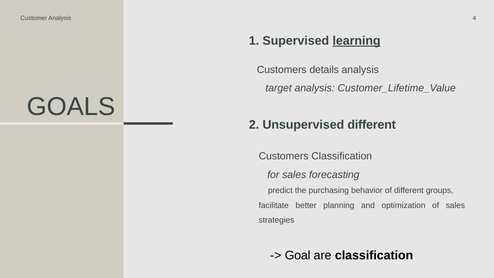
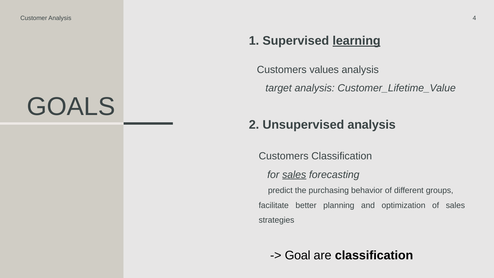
details: details -> values
Unsupervised different: different -> analysis
sales at (294, 175) underline: none -> present
